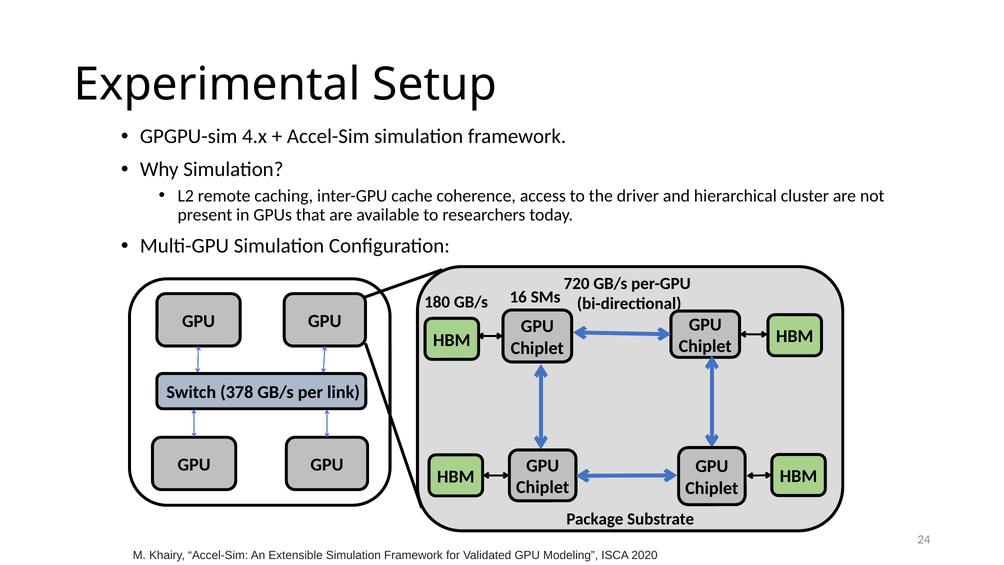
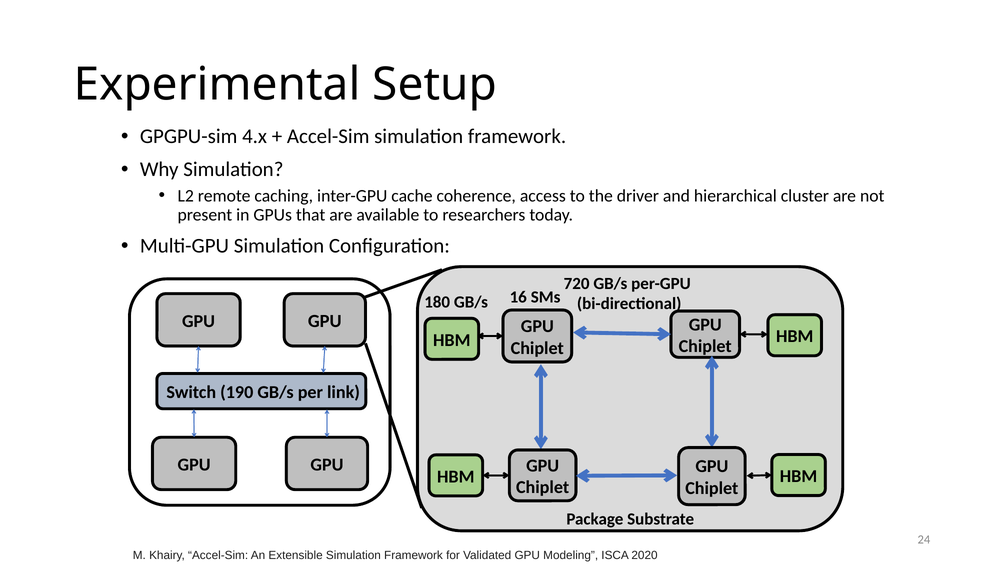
378: 378 -> 190
